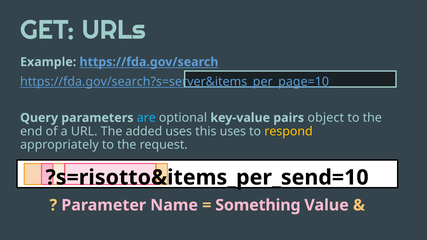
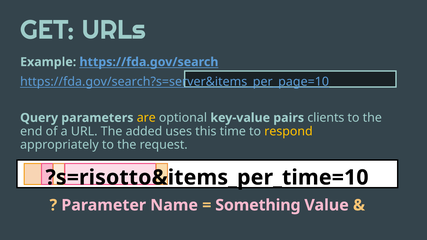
are colour: light blue -> yellow
object: object -> clients
this uses: uses -> time
?s=risotto&items_per_send=10: ?s=risotto&items_per_send=10 -> ?s=risotto&items_per_time=10
